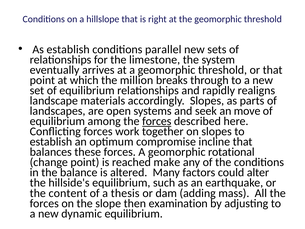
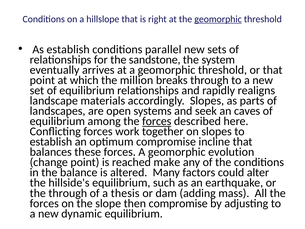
geomorphic at (218, 19) underline: none -> present
limestone: limestone -> sandstone
move: move -> caves
rotational: rotational -> evolution
the content: content -> through
then examination: examination -> compromise
